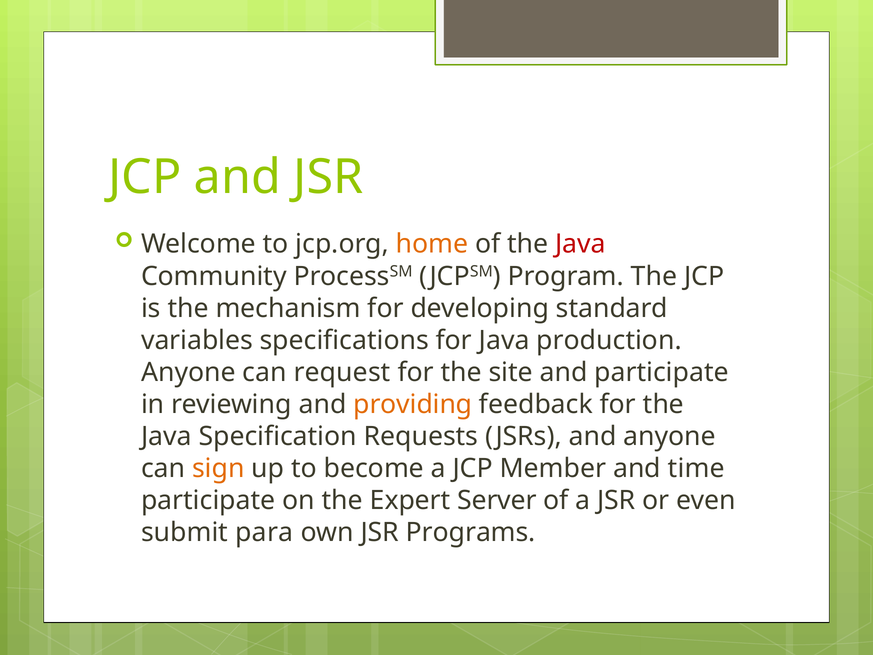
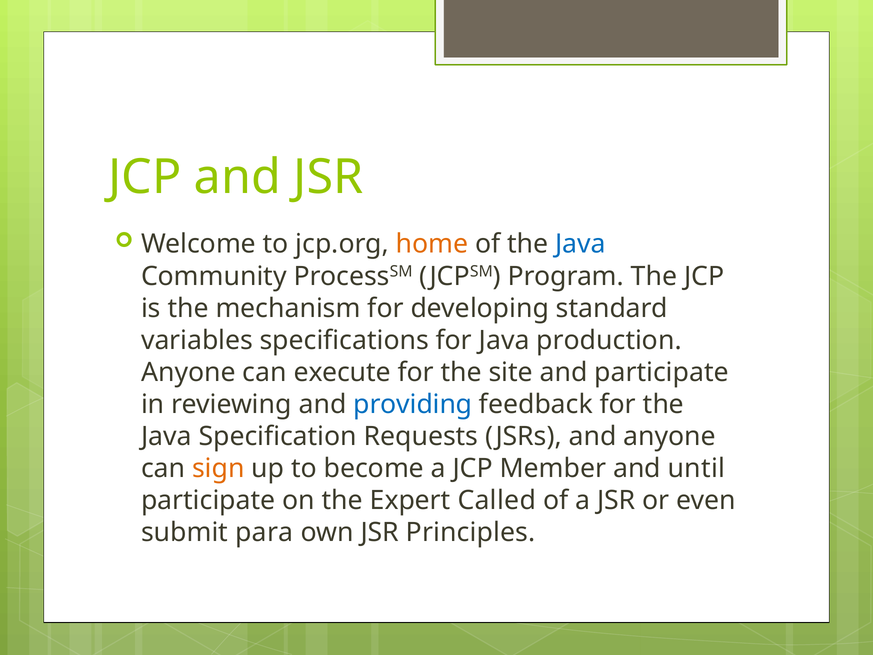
Java at (581, 244) colour: red -> blue
request: request -> execute
providing colour: orange -> blue
time: time -> until
Server: Server -> Called
Programs: Programs -> Principles
